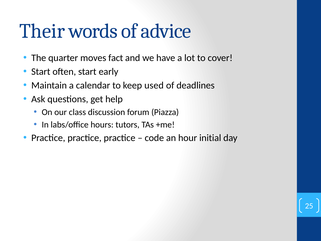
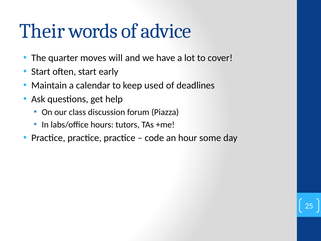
fact: fact -> will
initial: initial -> some
